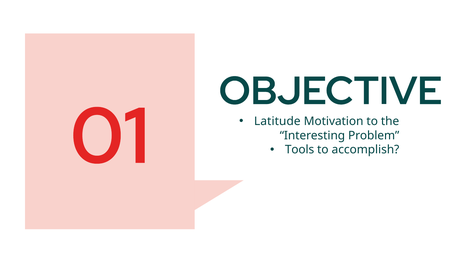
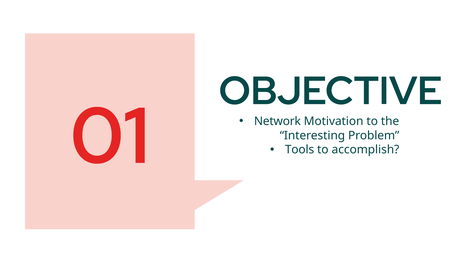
Latitude: Latitude -> Network
